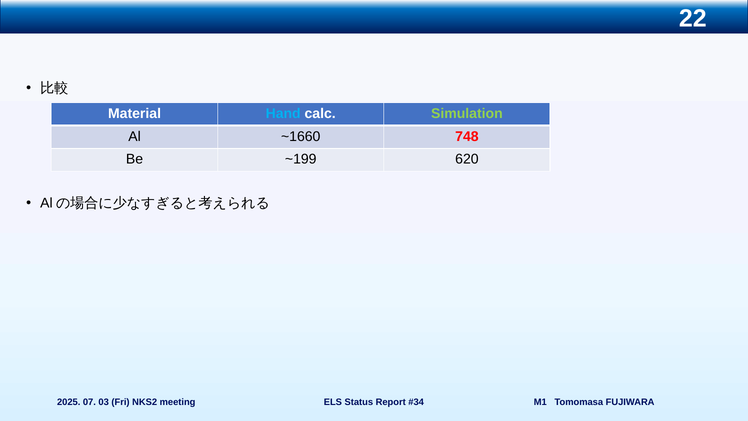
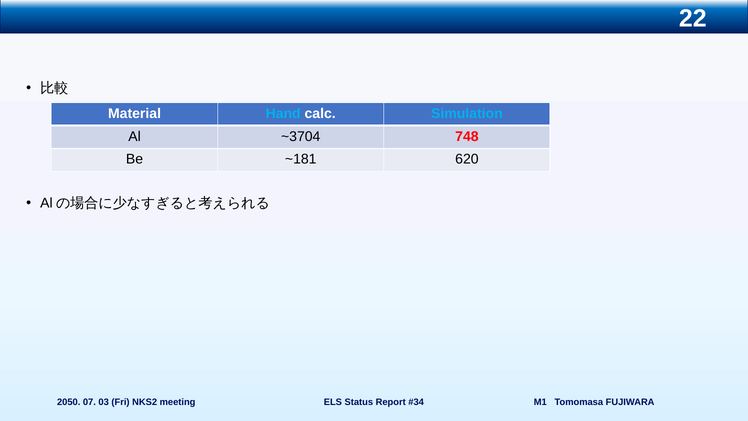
Simulation colour: light green -> light blue
~1660: ~1660 -> ~3704
~199: ~199 -> ~181
2025: 2025 -> 2050
